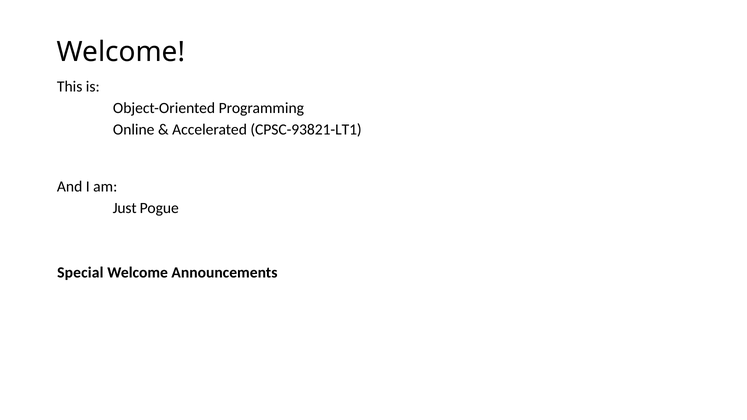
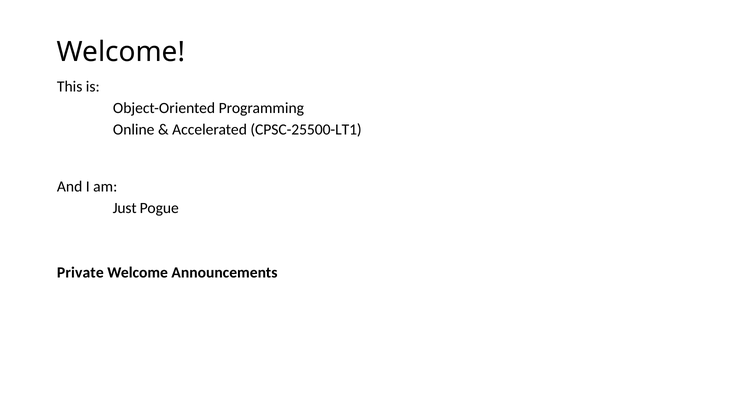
CPSC-93821-LT1: CPSC-93821-LT1 -> CPSC-25500-LT1
Special: Special -> Private
